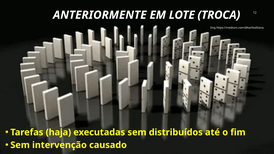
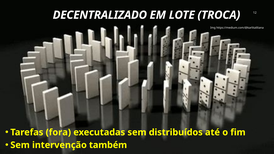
ANTERIORMENTE: ANTERIORMENTE -> DECENTRALIZADO
haja: haja -> fora
causado: causado -> também
